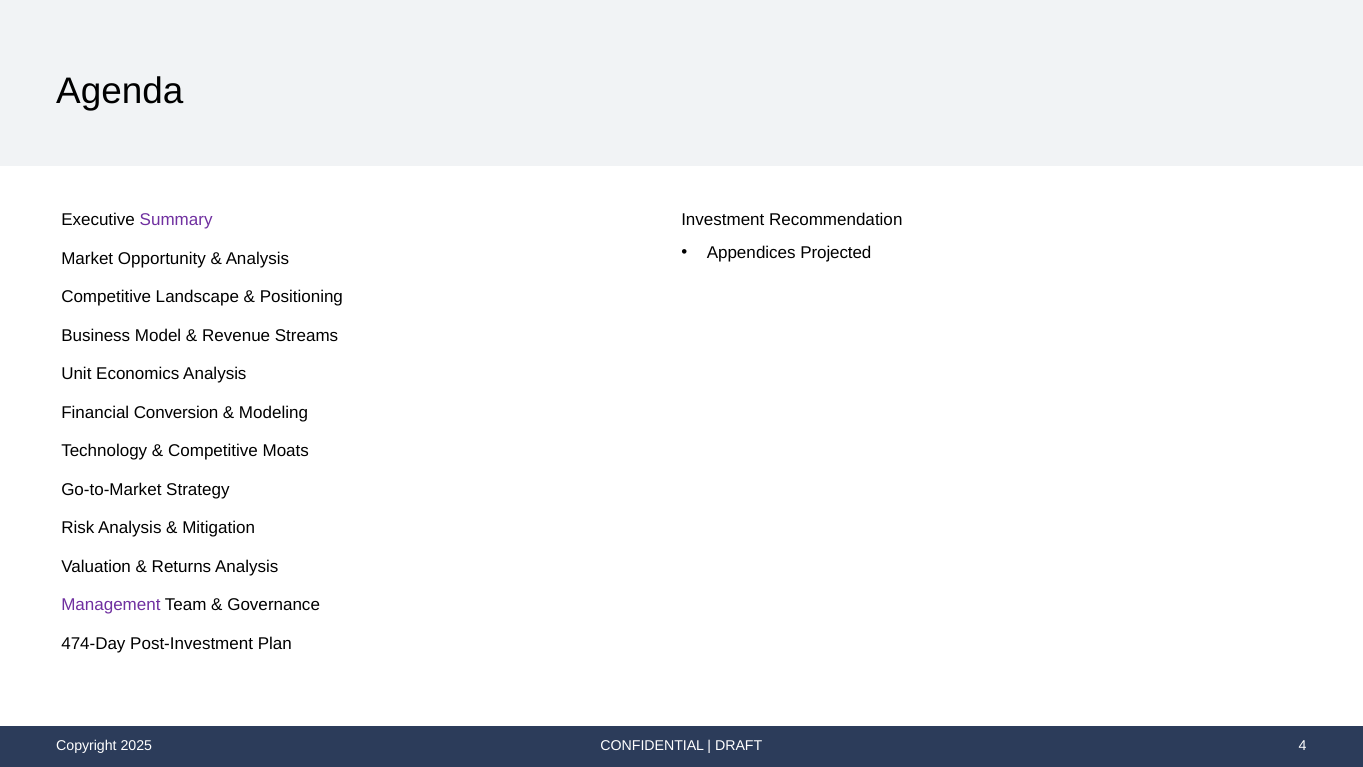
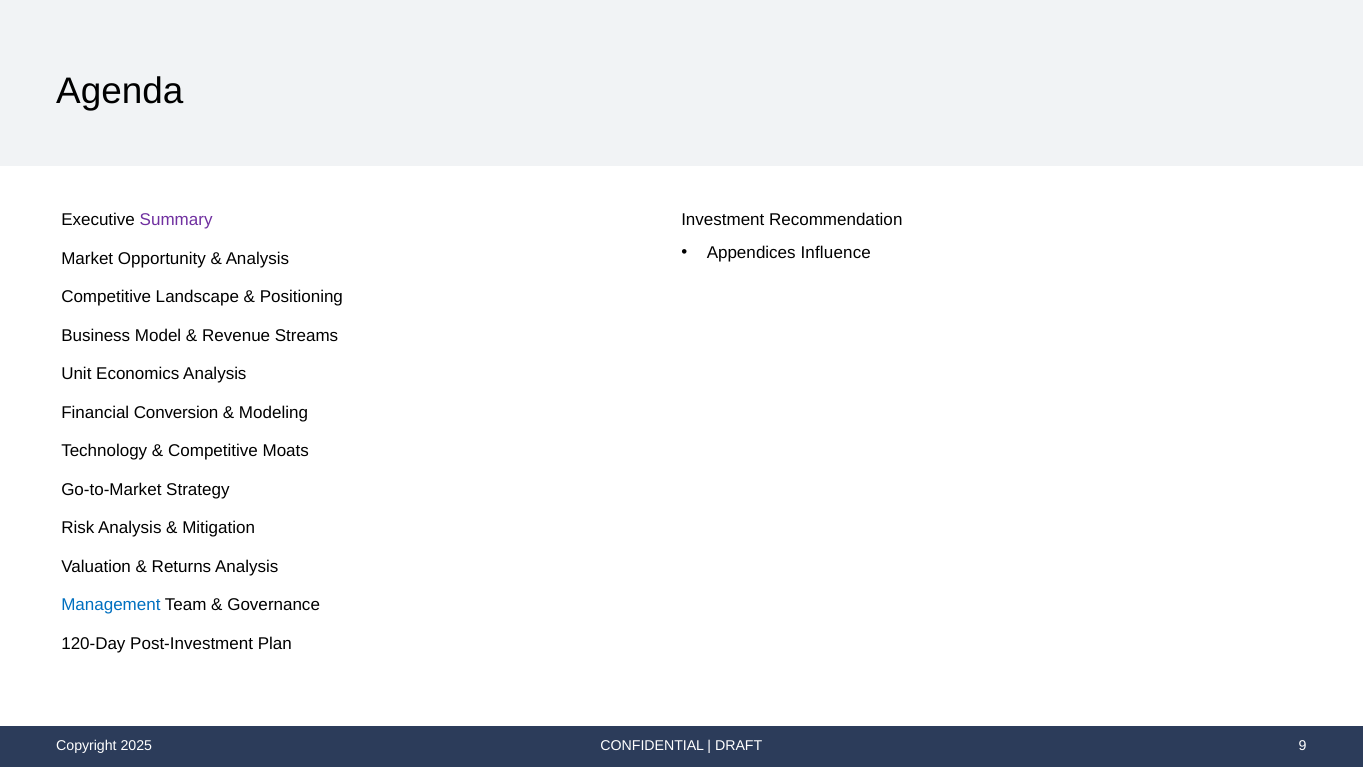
Projected: Projected -> Influence
Management colour: purple -> blue
474-Day: 474-Day -> 120-Day
4: 4 -> 9
